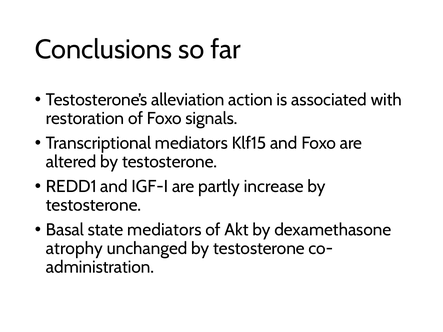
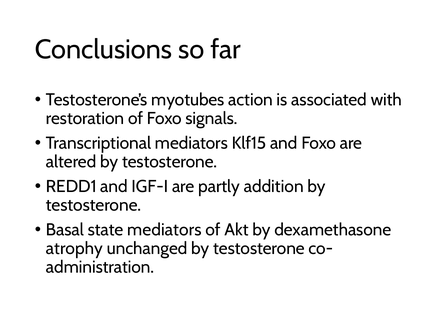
alleviation: alleviation -> myotubes
increase: increase -> addition
